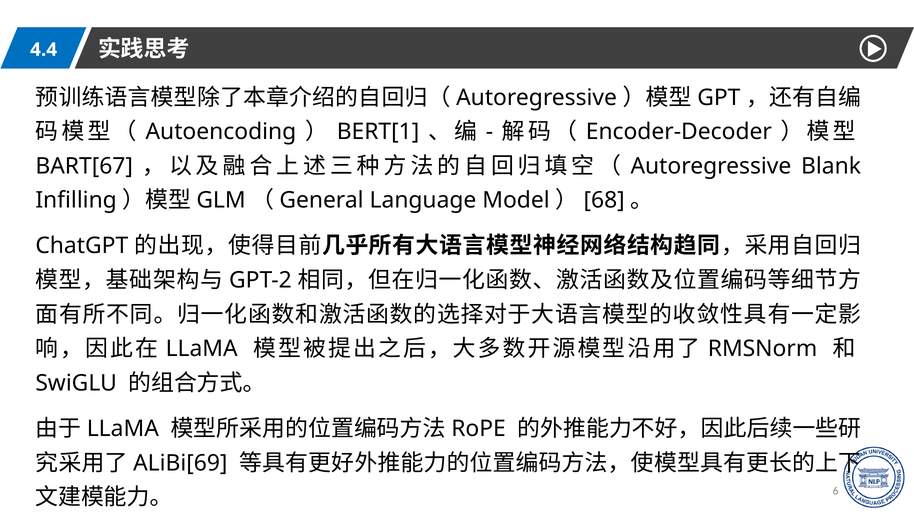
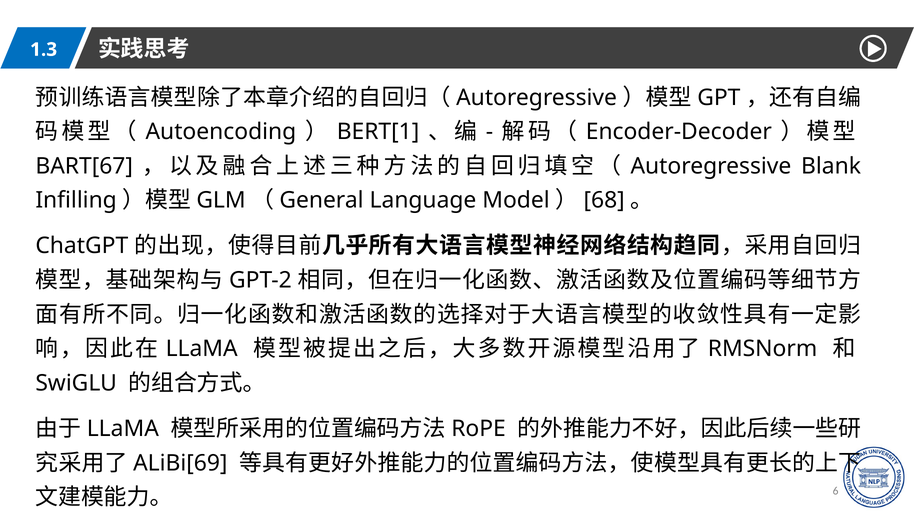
4.4: 4.4 -> 1.3
